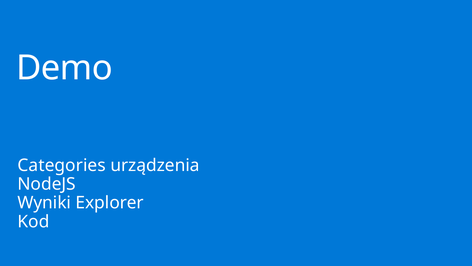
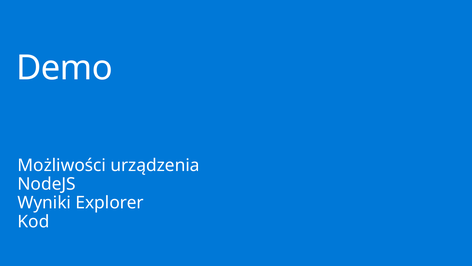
Categories: Categories -> Możliwości
